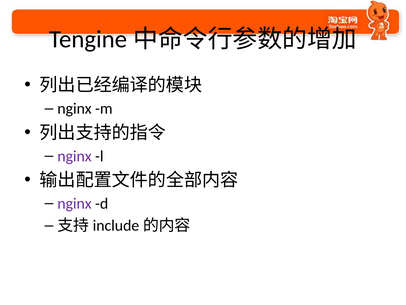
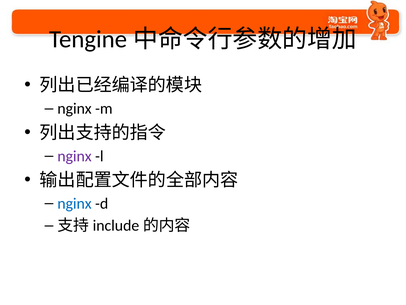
nginx at (74, 203) colour: purple -> blue
